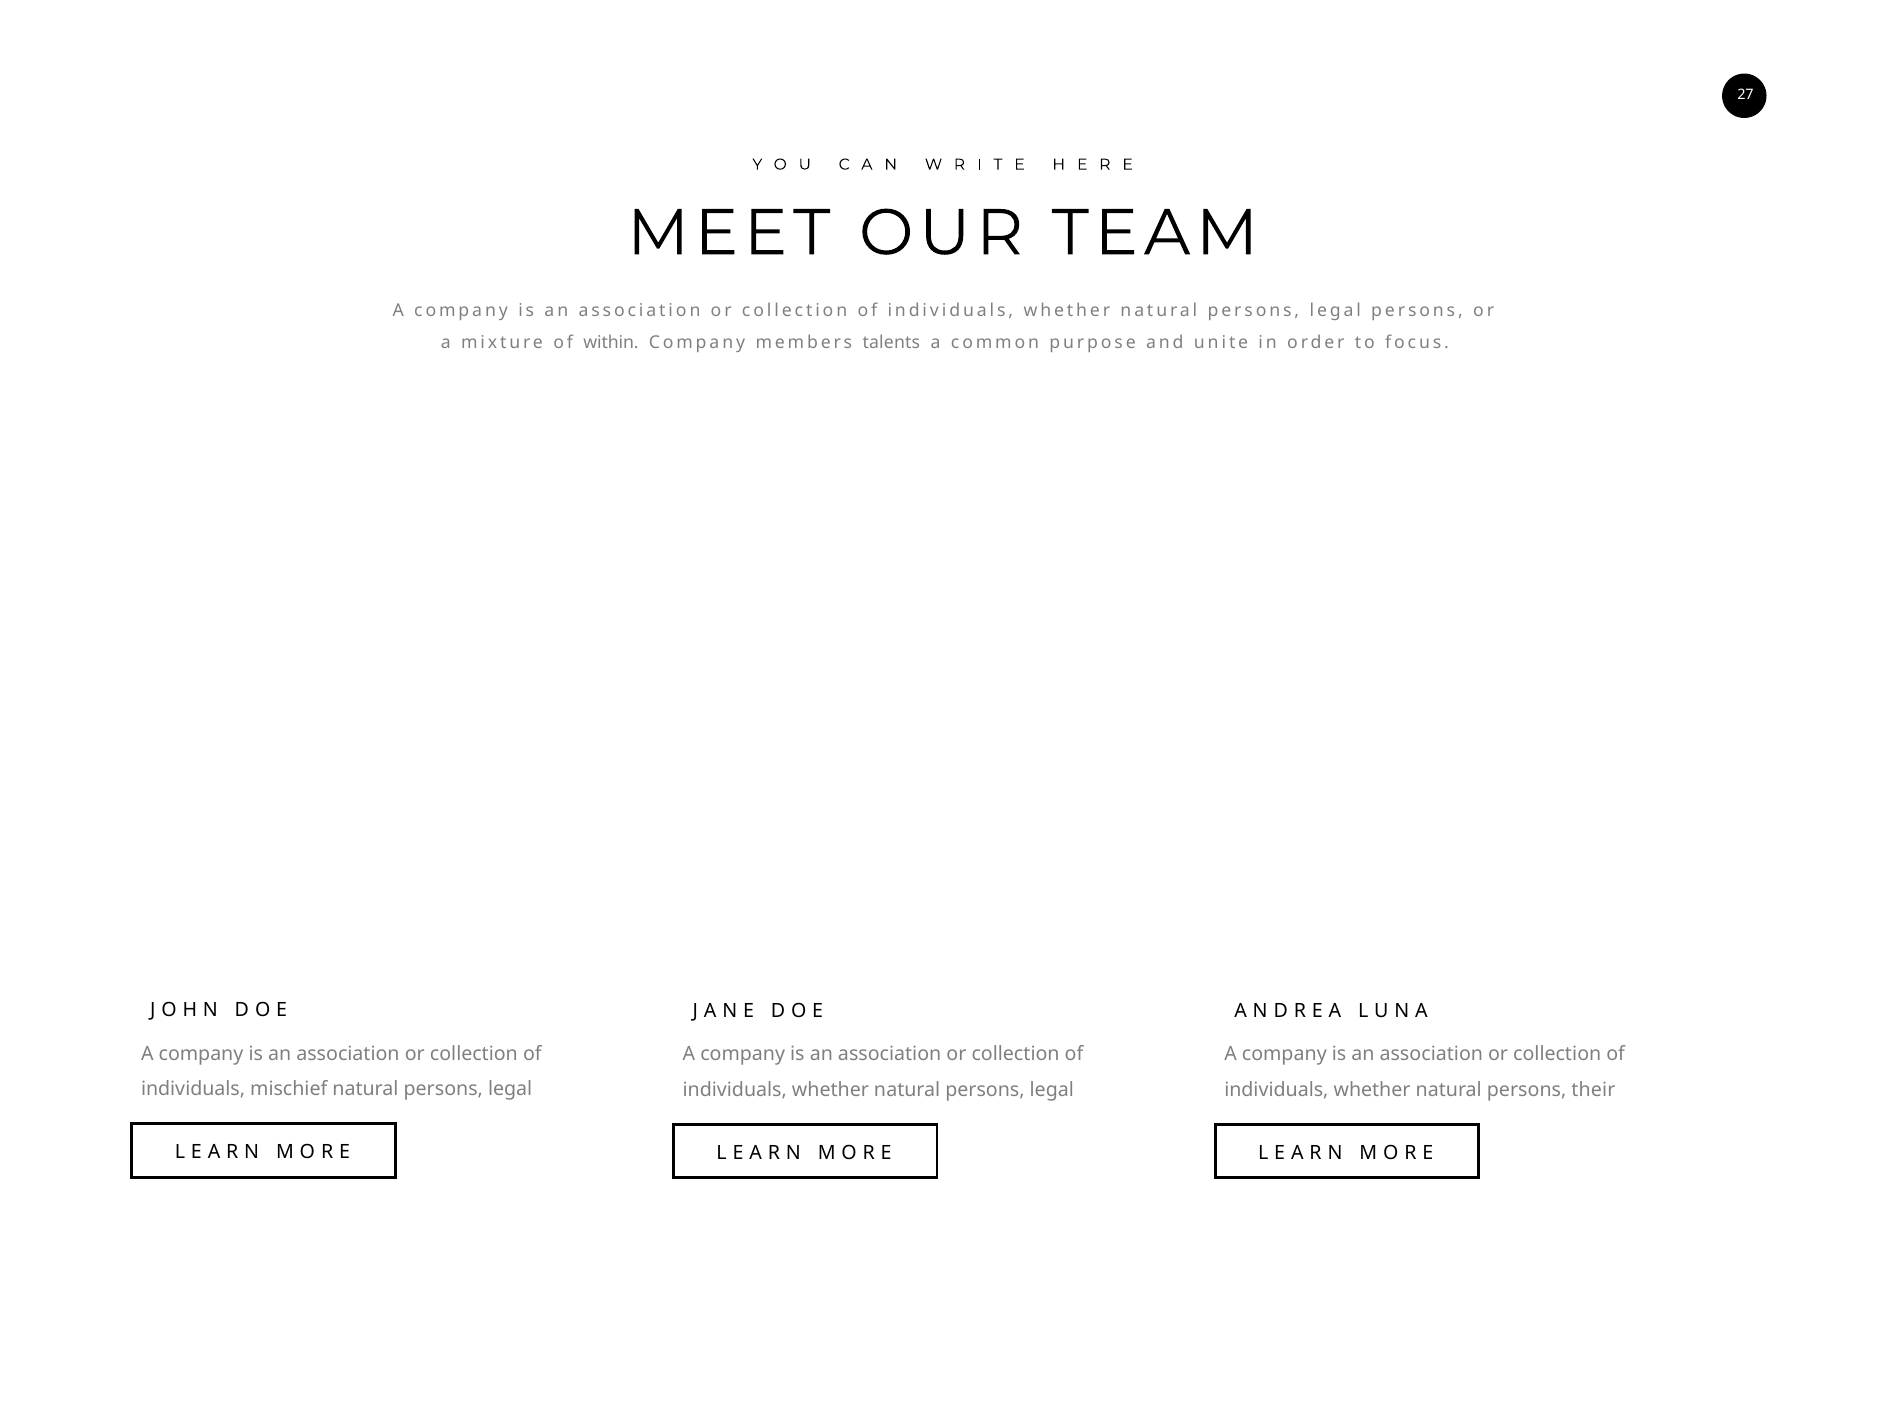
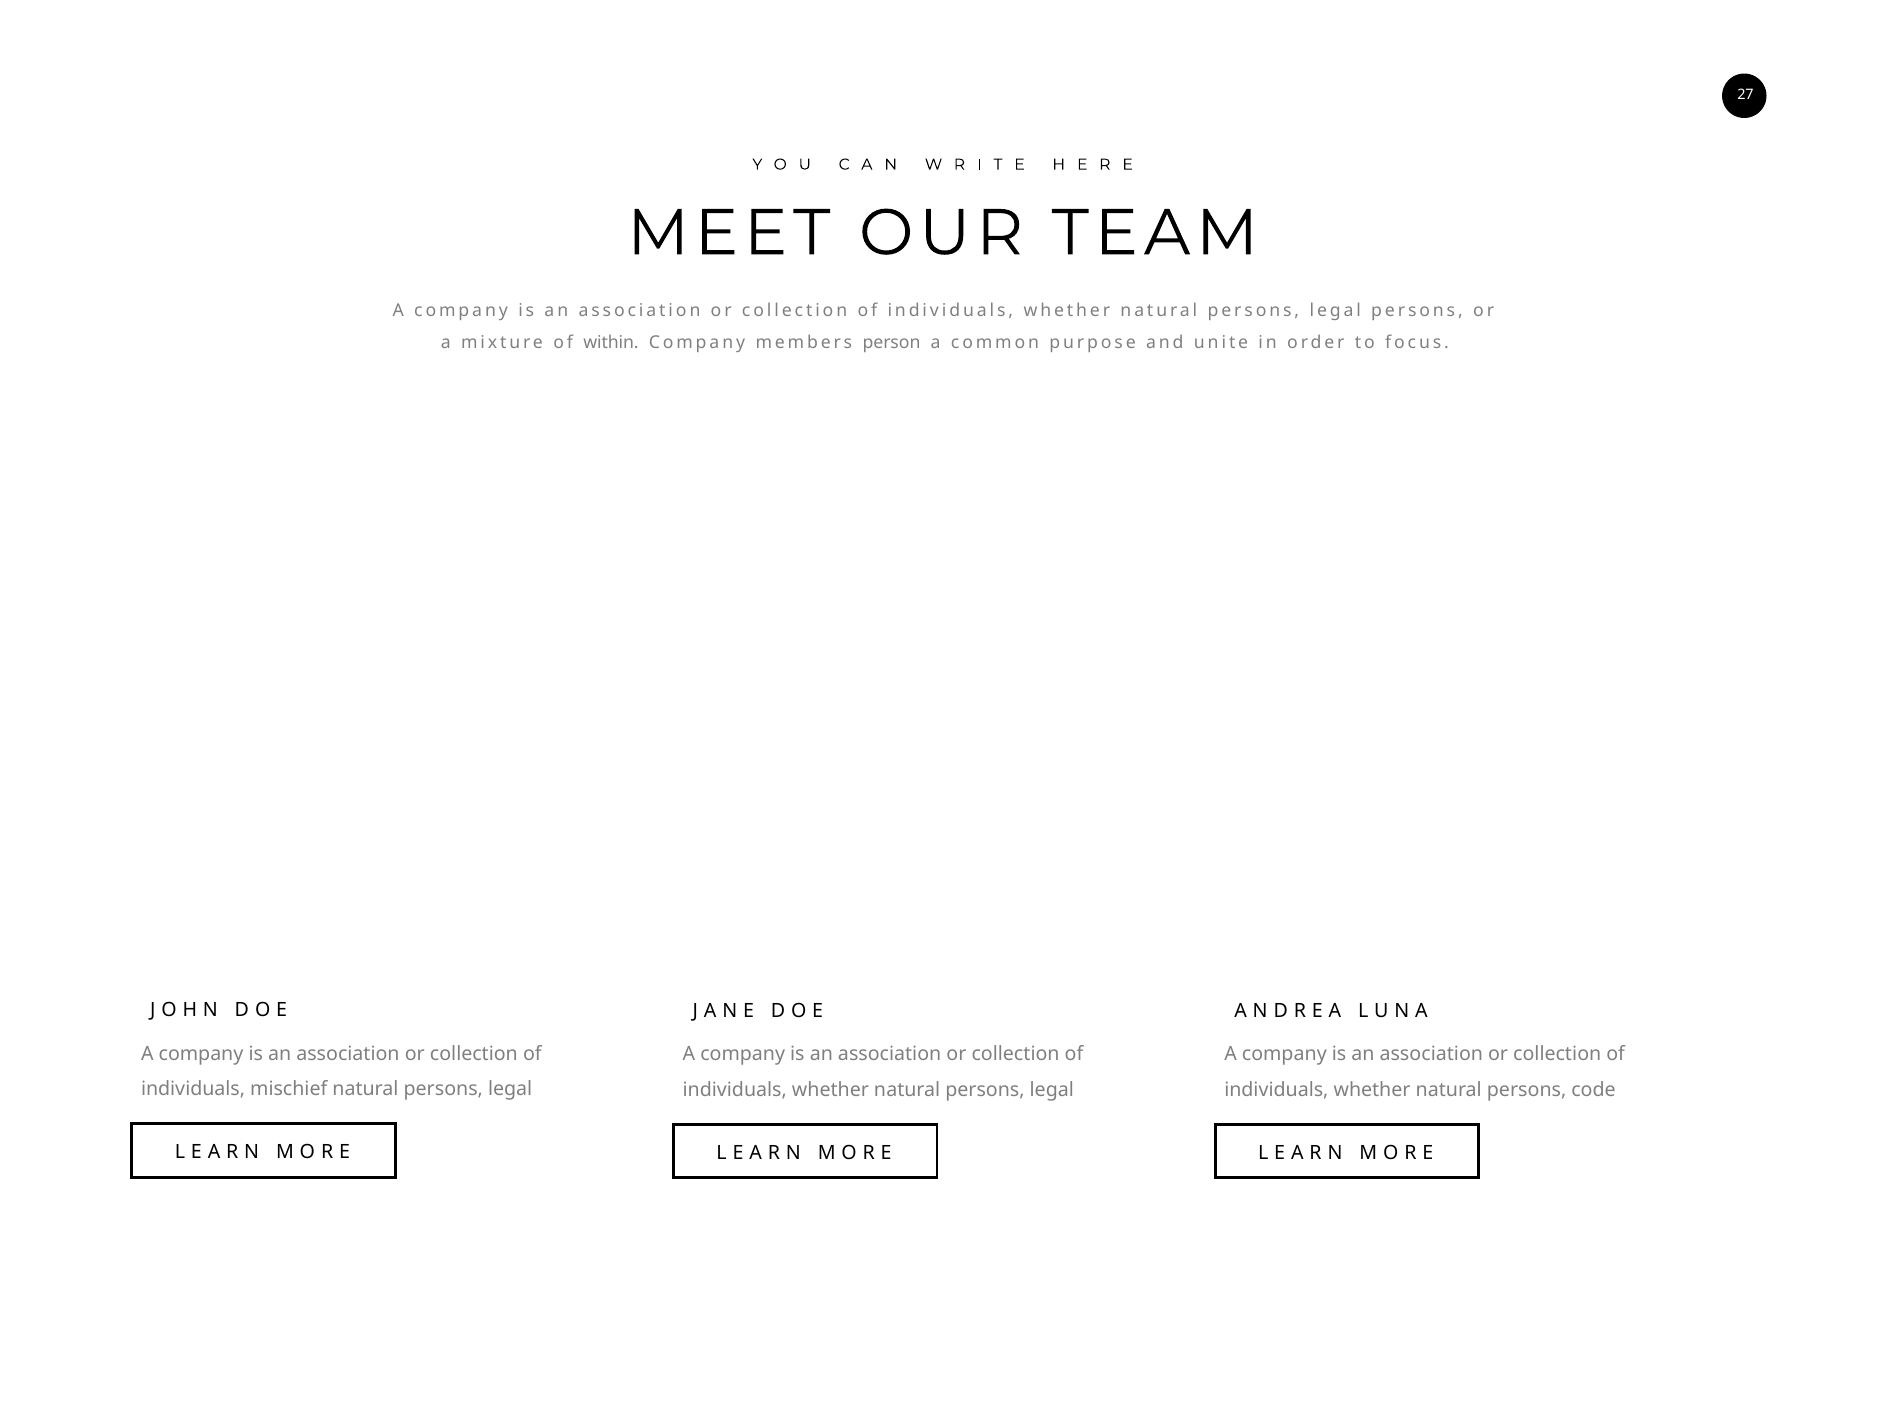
talents: talents -> person
their: their -> code
